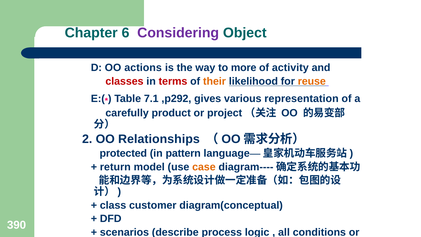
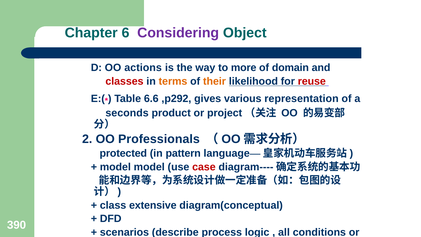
activity: activity -> domain
terms colour: red -> orange
reuse colour: orange -> red
7.1: 7.1 -> 6.6
carefully: carefully -> seconds
Relationships: Relationships -> Professionals
return at (115, 167): return -> model
case colour: orange -> red
customer: customer -> extensive
